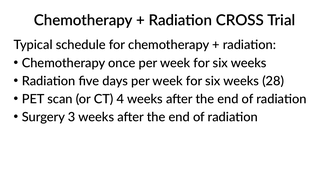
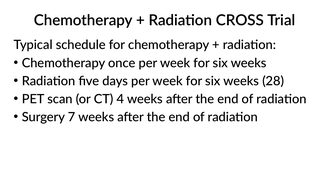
3: 3 -> 7
